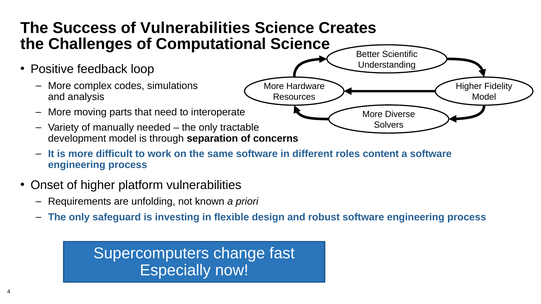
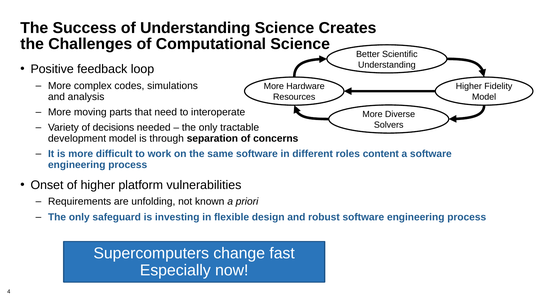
of Vulnerabilities: Vulnerabilities -> Understanding
manually: manually -> decisions
